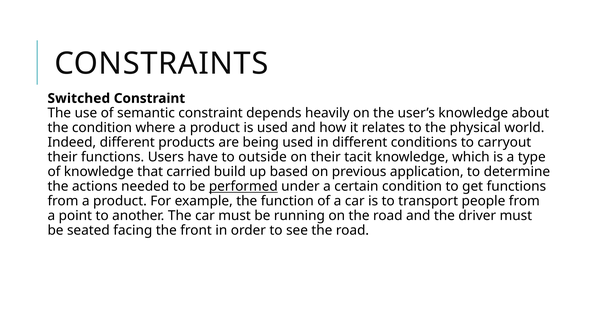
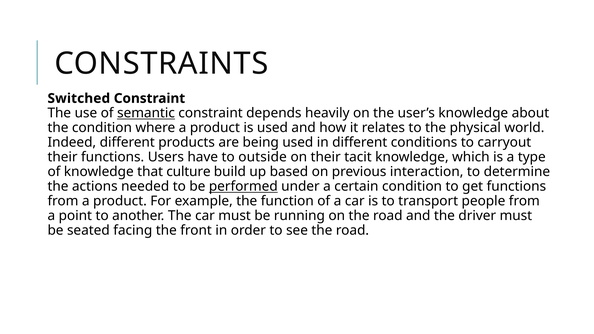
semantic underline: none -> present
carried: carried -> culture
application: application -> interaction
